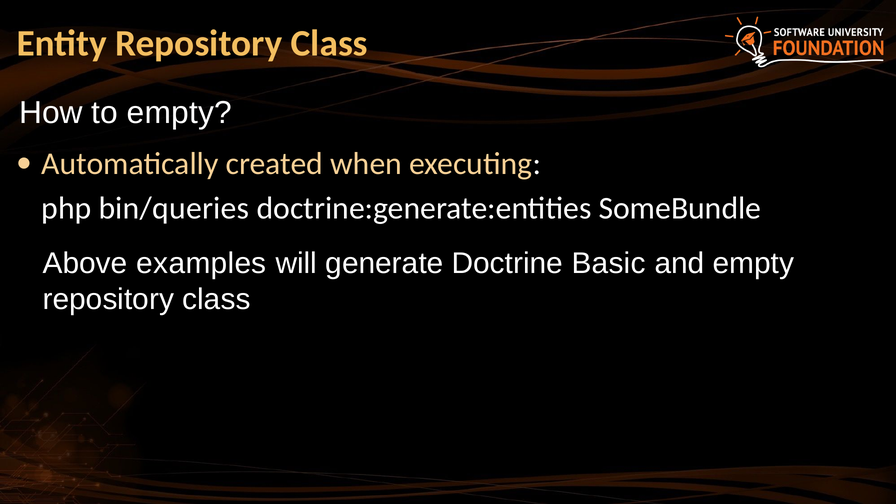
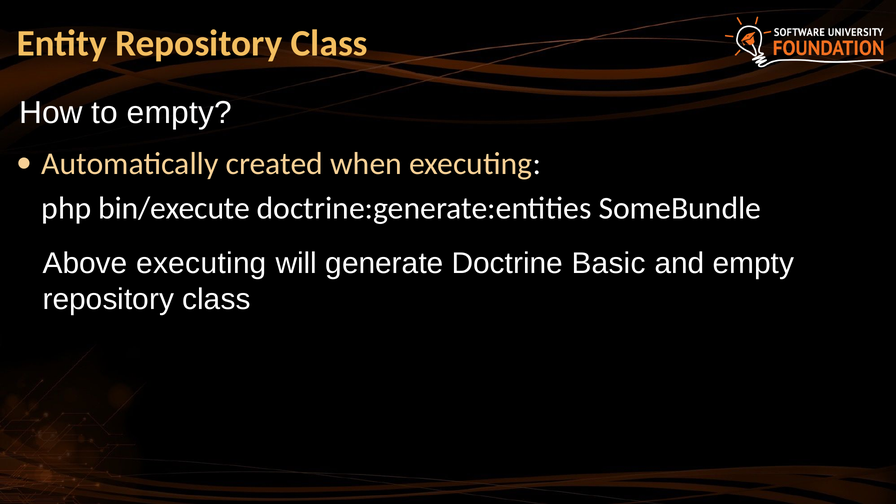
bin/queries: bin/queries -> bin/execute
Above examples: examples -> executing
